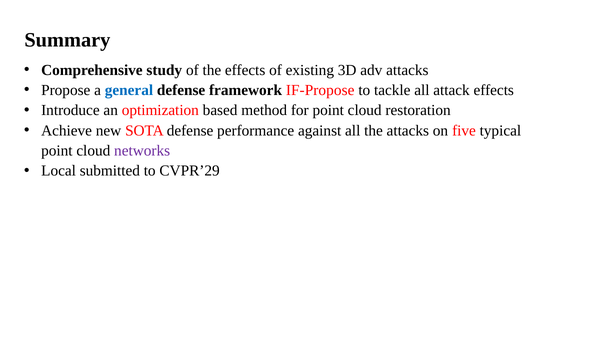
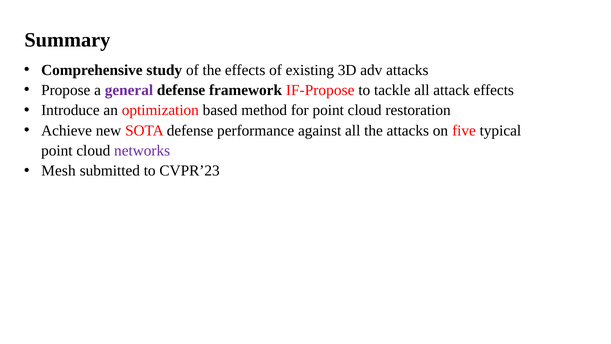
general colour: blue -> purple
Local: Local -> Mesh
CVPR’29: CVPR’29 -> CVPR’23
